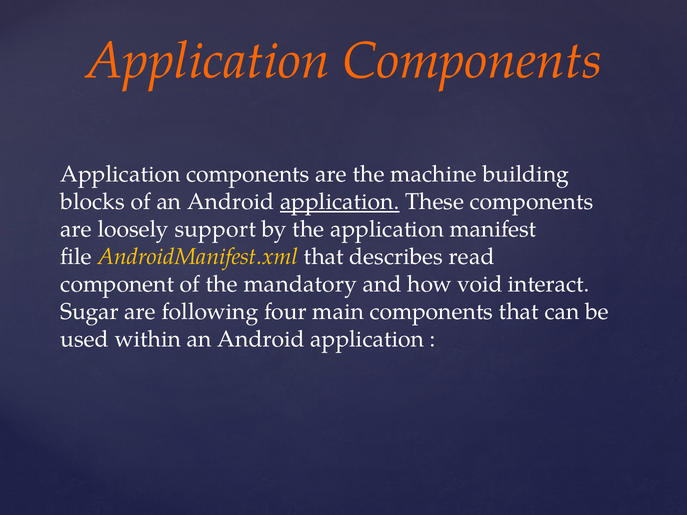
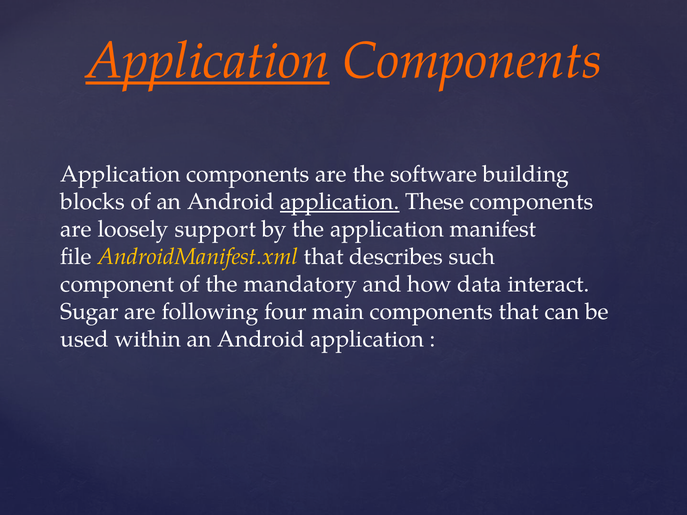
Application at (208, 61) underline: none -> present
machine: machine -> software
read: read -> such
void: void -> data
